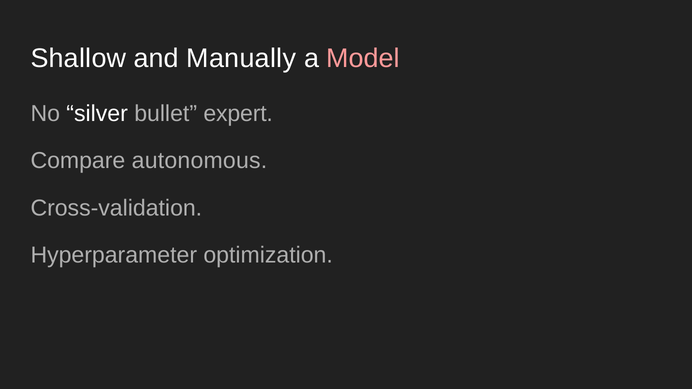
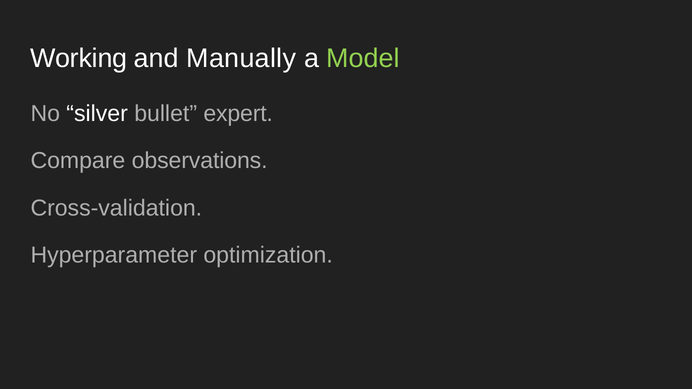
Shallow: Shallow -> Working
Model colour: pink -> light green
autonomous: autonomous -> observations
